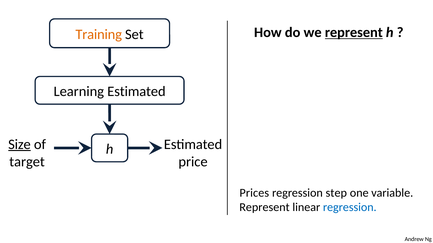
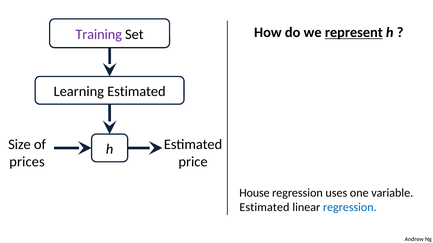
Training colour: orange -> purple
Size underline: present -> none
target: target -> prices
Prices: Prices -> House
step: step -> uses
Represent at (265, 208): Represent -> Estimated
